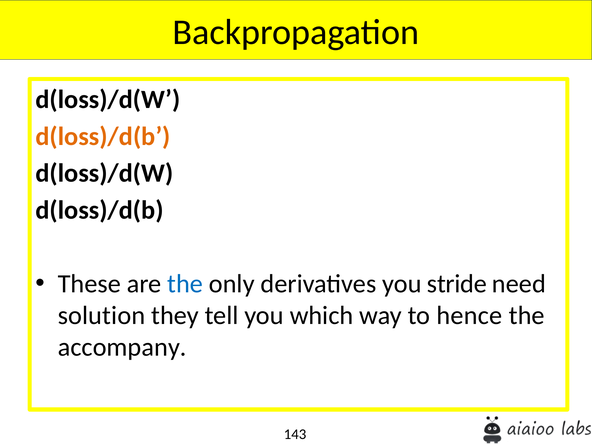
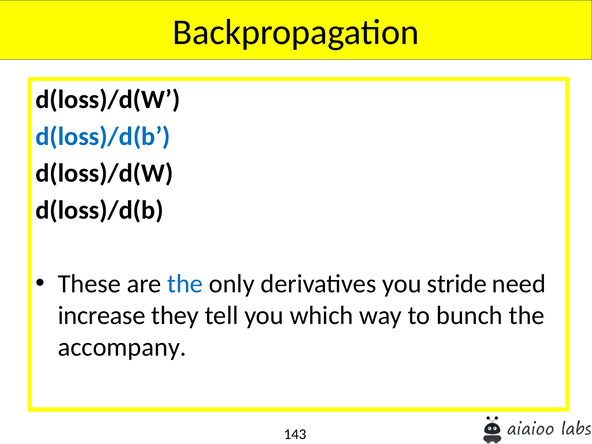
d(loss)/d(b at (103, 136) colour: orange -> blue
solution: solution -> increase
hence: hence -> bunch
